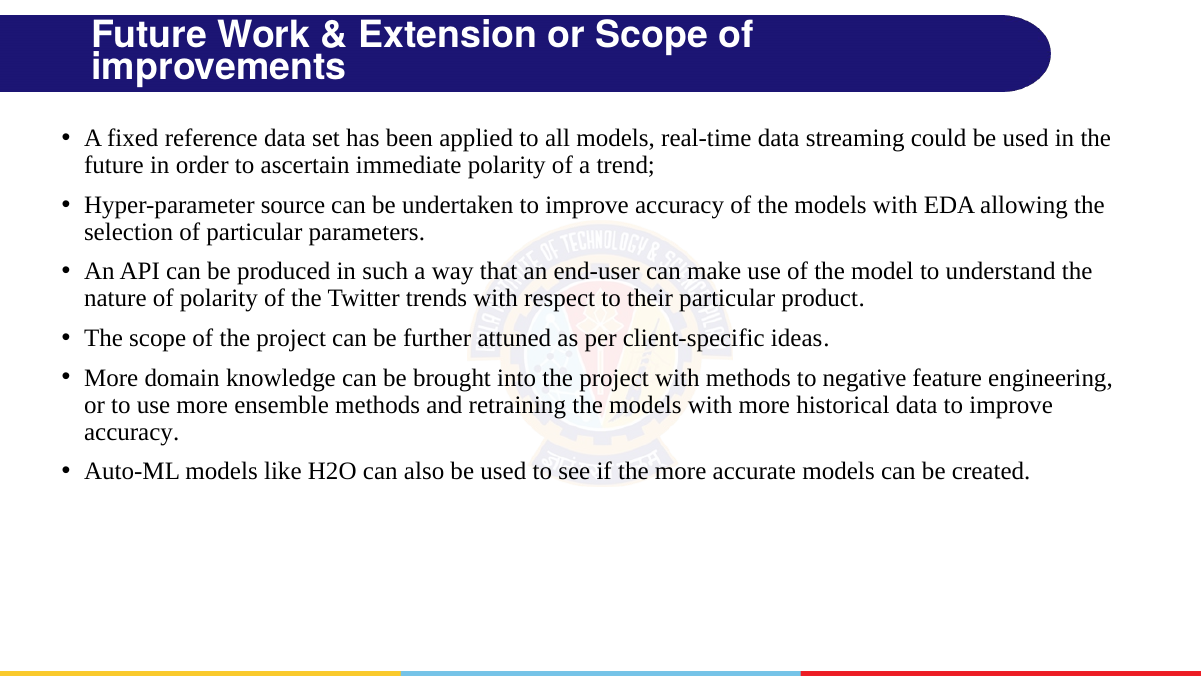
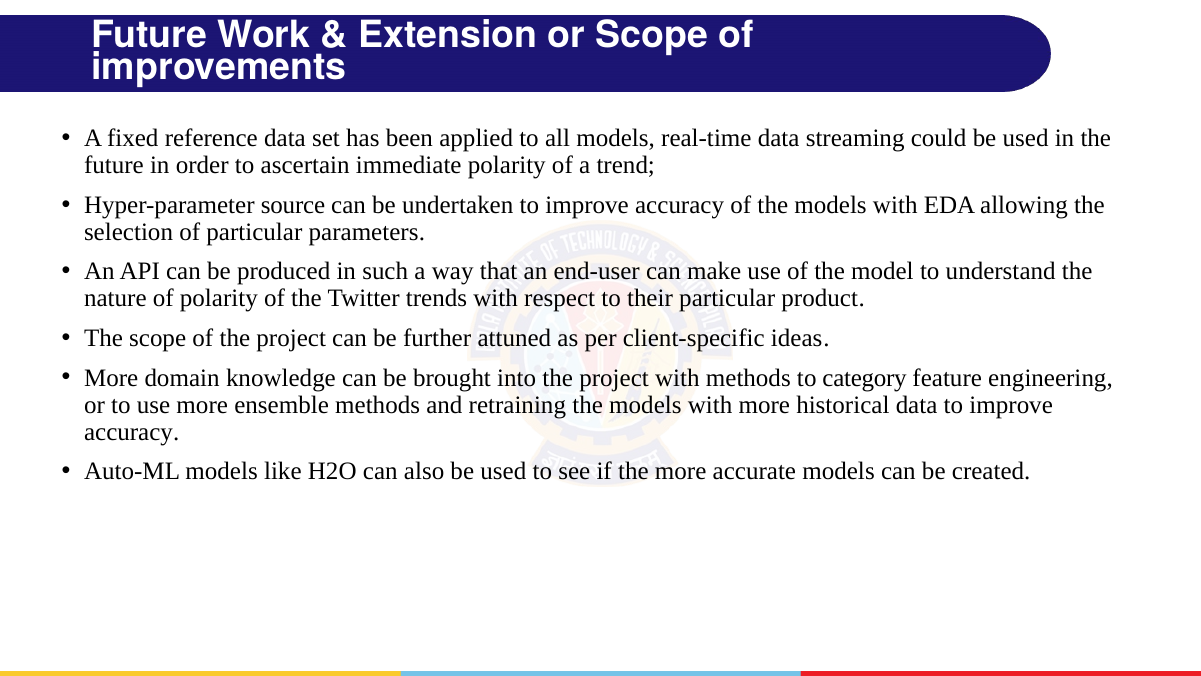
negative: negative -> category
